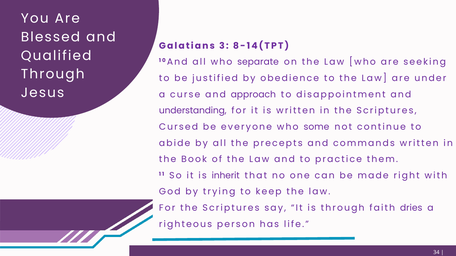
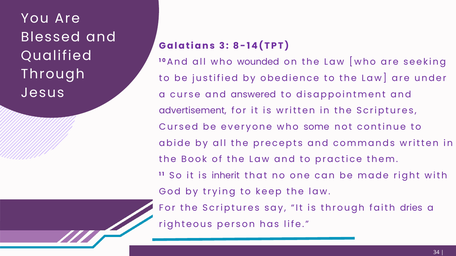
separate: separate -> wounded
approach: approach -> answered
understanding: understanding -> advertisement
